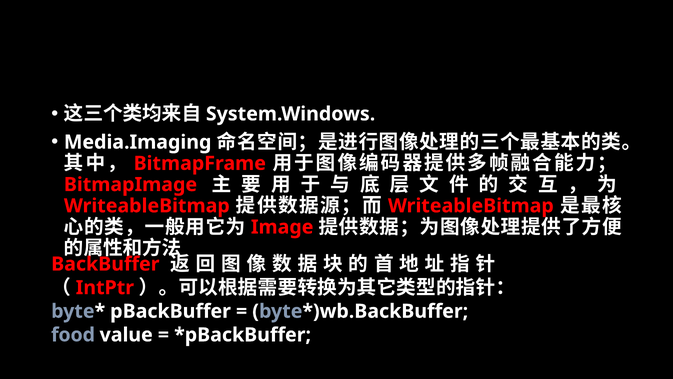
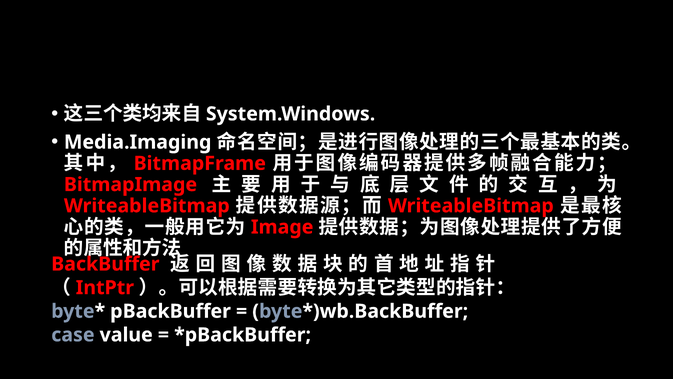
food: food -> case
